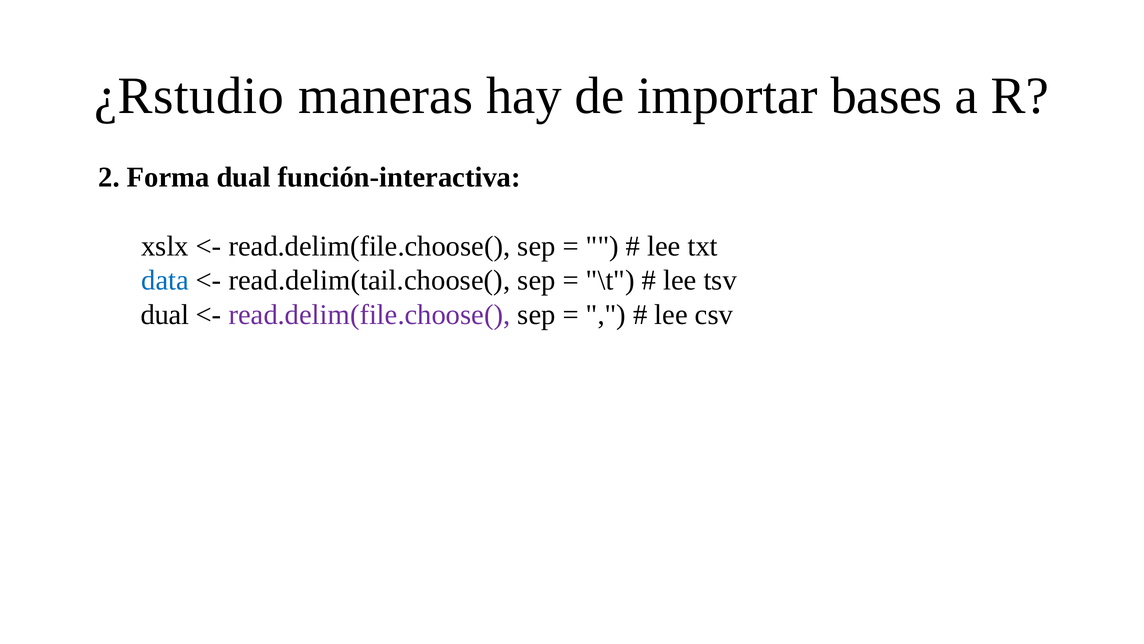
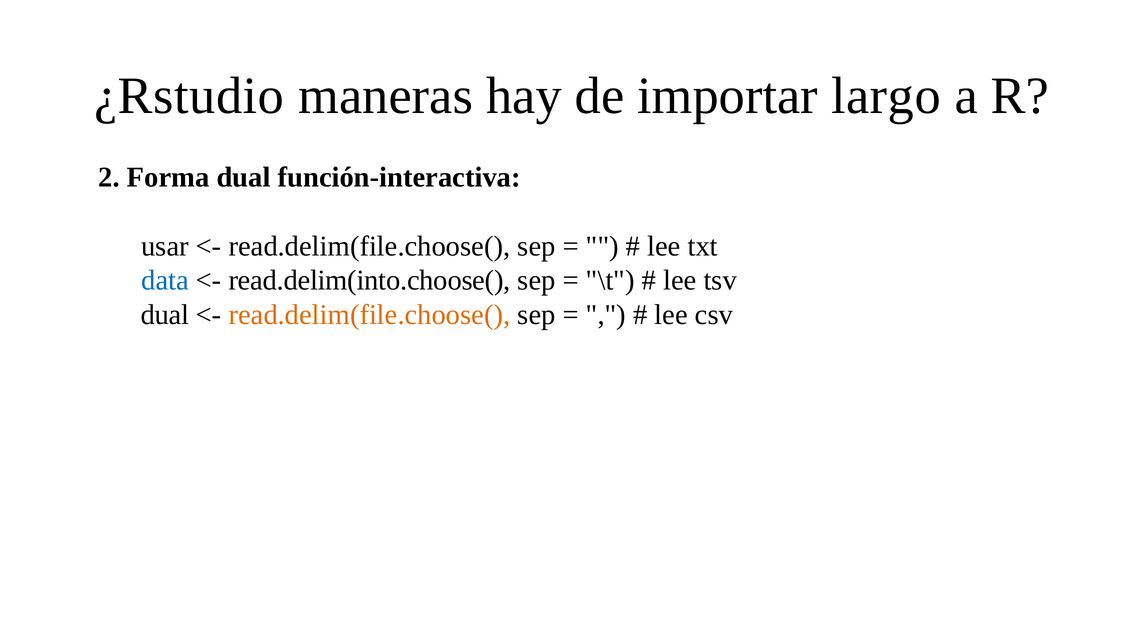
bases: bases -> largo
xslx: xslx -> usar
read.delim(tail.choose(: read.delim(tail.choose( -> read.delim(into.choose(
read.delim(file.choose( at (369, 315) colour: purple -> orange
